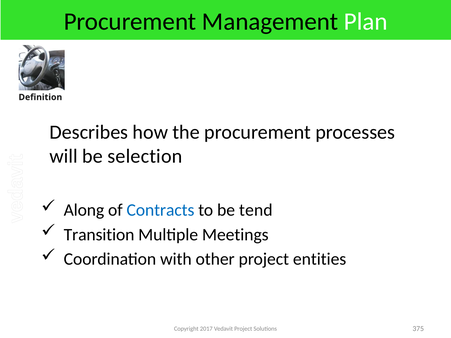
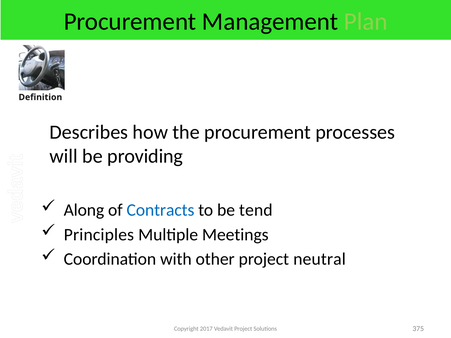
Plan colour: white -> light green
selection: selection -> providing
Transition: Transition -> Principles
entities: entities -> neutral
